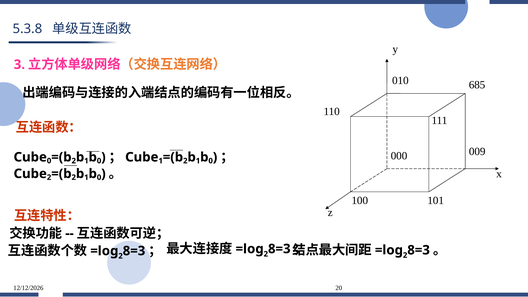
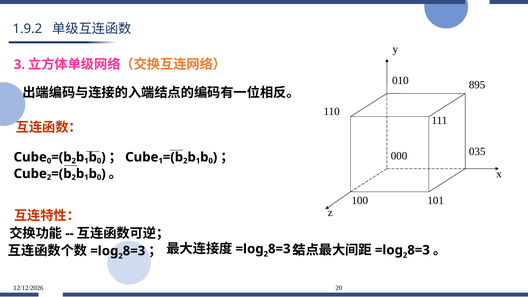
5.3.8: 5.3.8 -> 1.9.2
685: 685 -> 895
009: 009 -> 035
